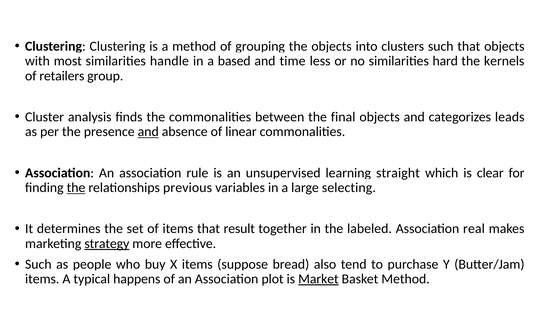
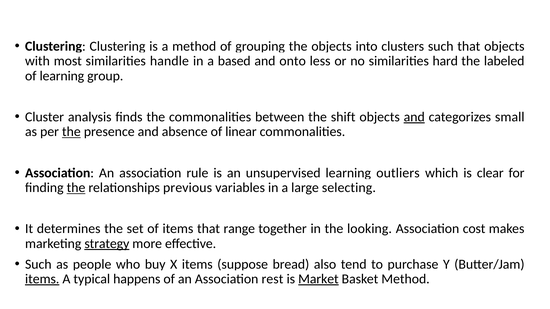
time: time -> onto
kernels: kernels -> labeled
of retailers: retailers -> learning
final: final -> shift
and at (414, 117) underline: none -> present
leads: leads -> small
the at (71, 132) underline: none -> present
and at (148, 132) underline: present -> none
straight: straight -> outliers
result: result -> range
labeled: labeled -> looking
real: real -> cost
items at (42, 279) underline: none -> present
plot: plot -> rest
